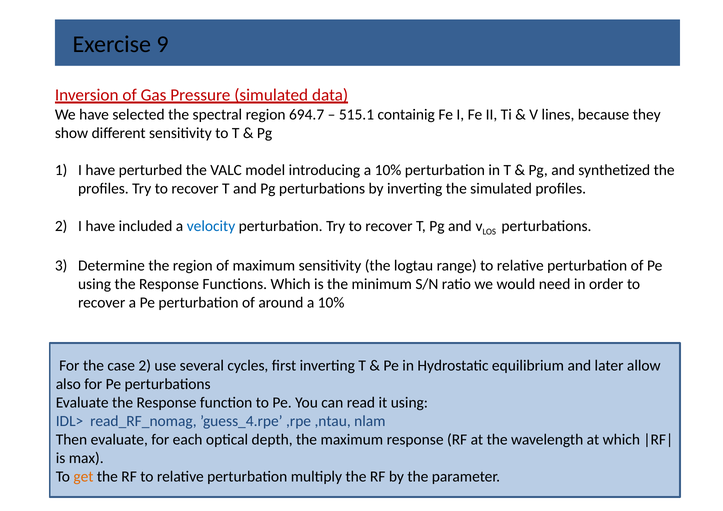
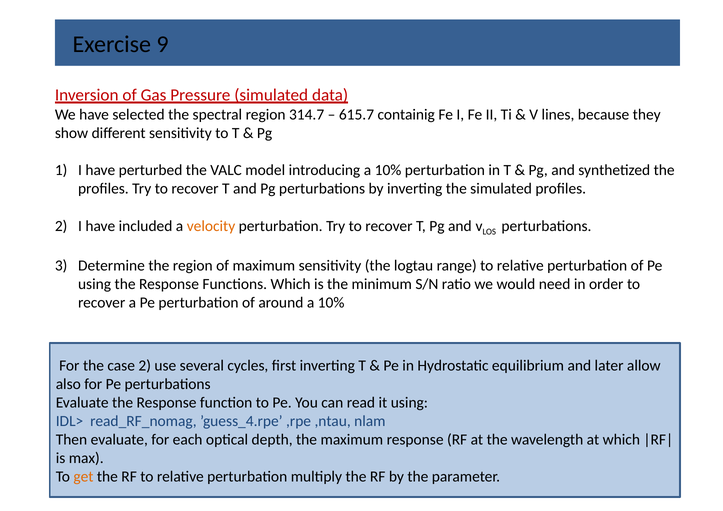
694.7: 694.7 -> 314.7
515.1: 515.1 -> 615.7
velocity colour: blue -> orange
